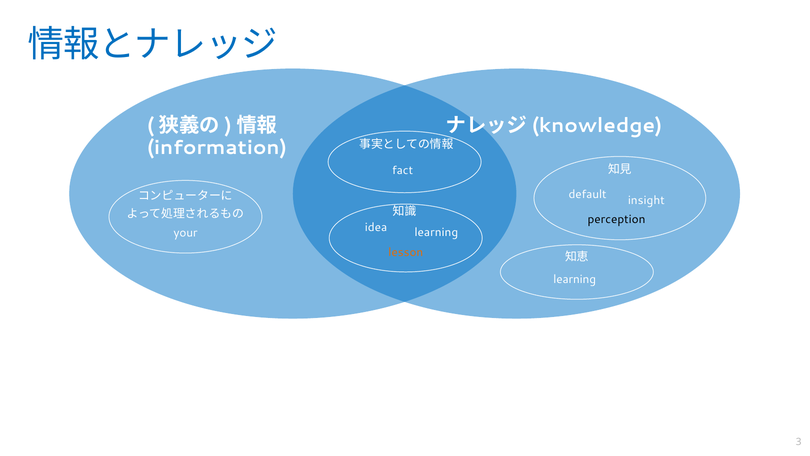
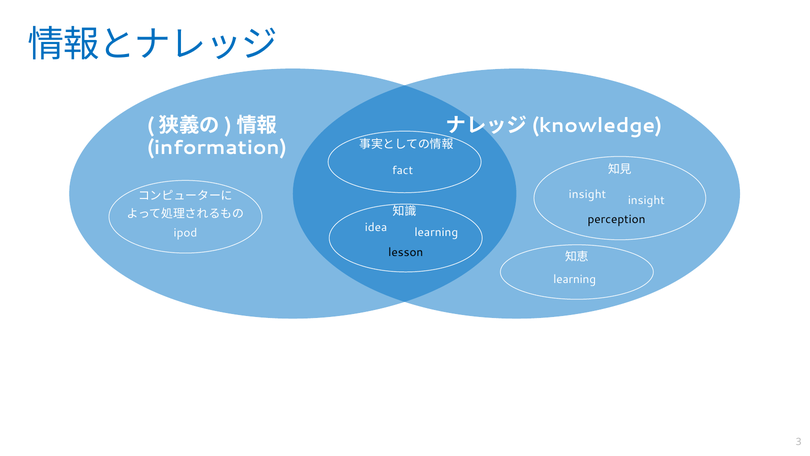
default at (588, 194): default -> insight
your: your -> ipod
lesson colour: orange -> black
